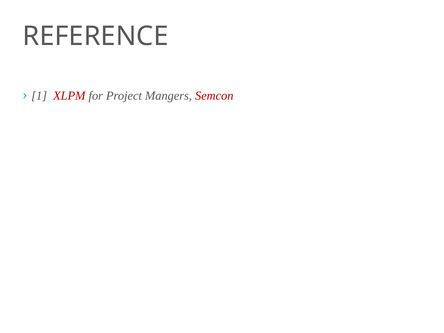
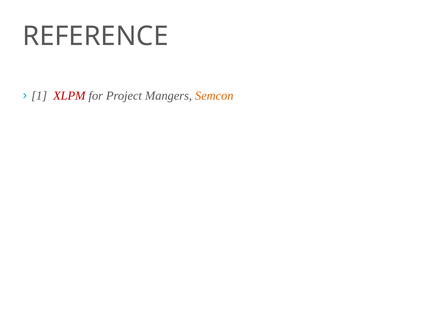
Semcon colour: red -> orange
